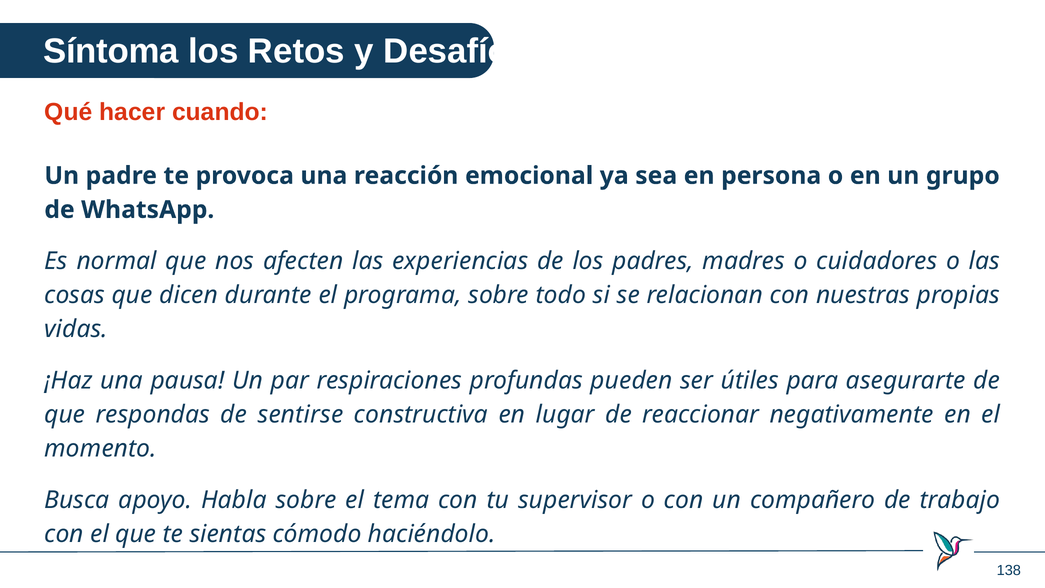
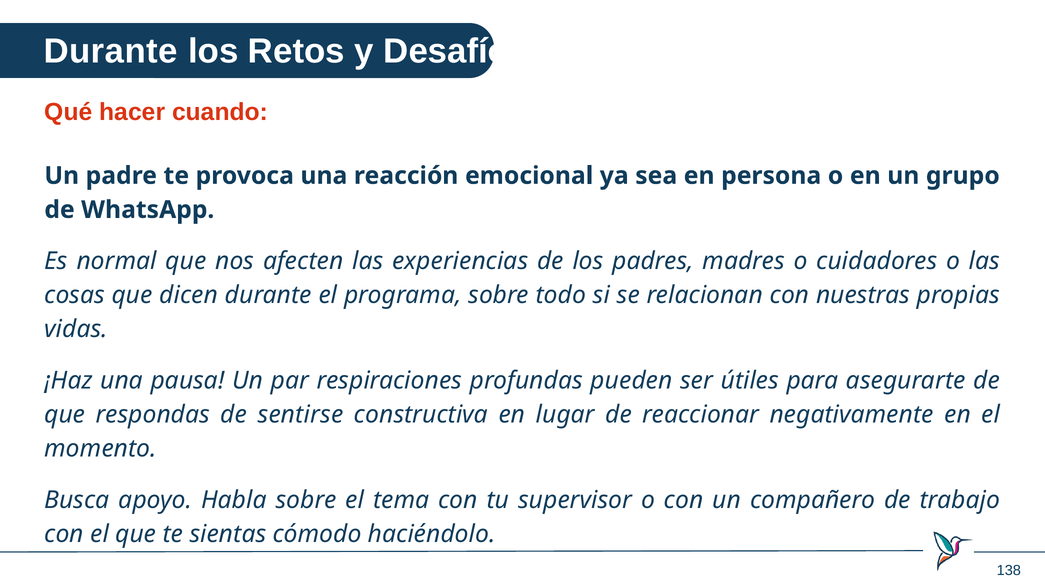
Síntoma at (111, 51): Síntoma -> Durante
